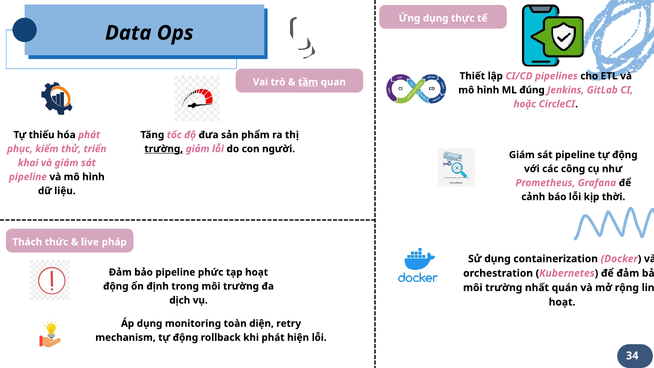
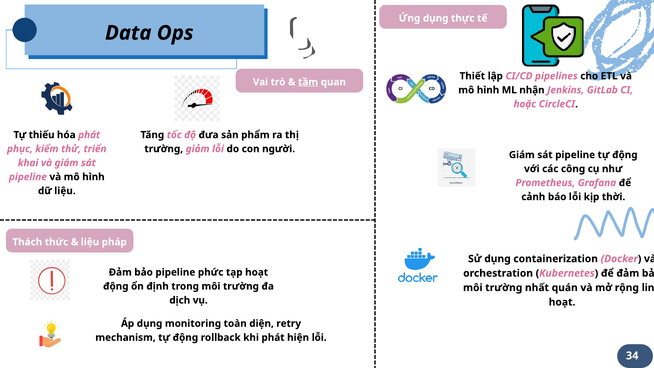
đúng: đúng -> nhận
trường at (164, 149) underline: present -> none
live at (90, 242): live -> liệu
